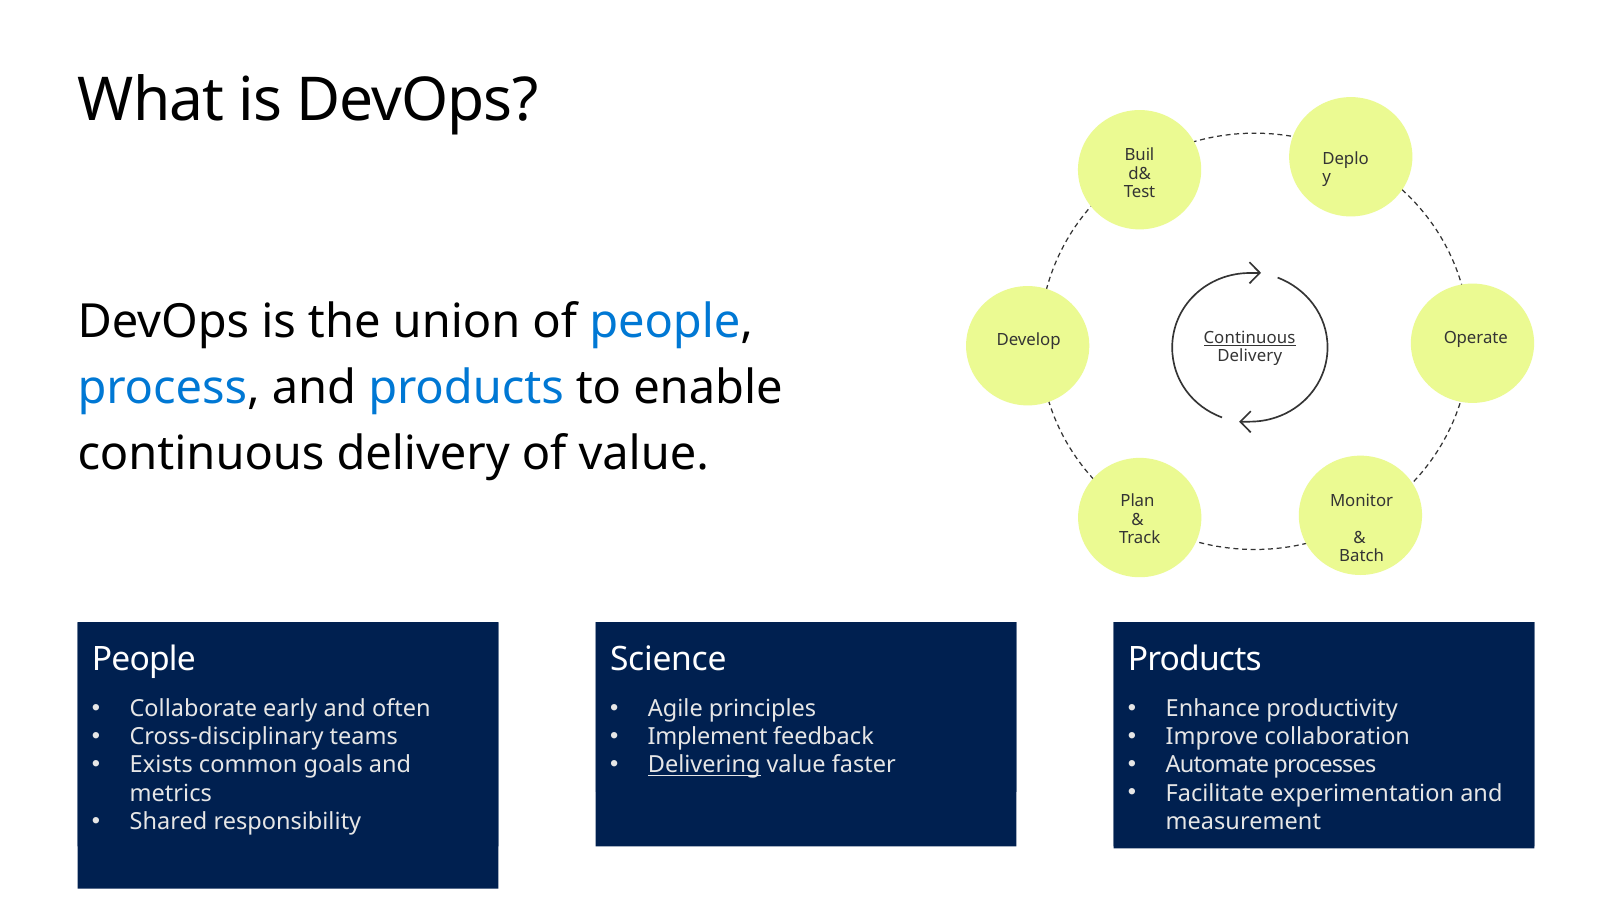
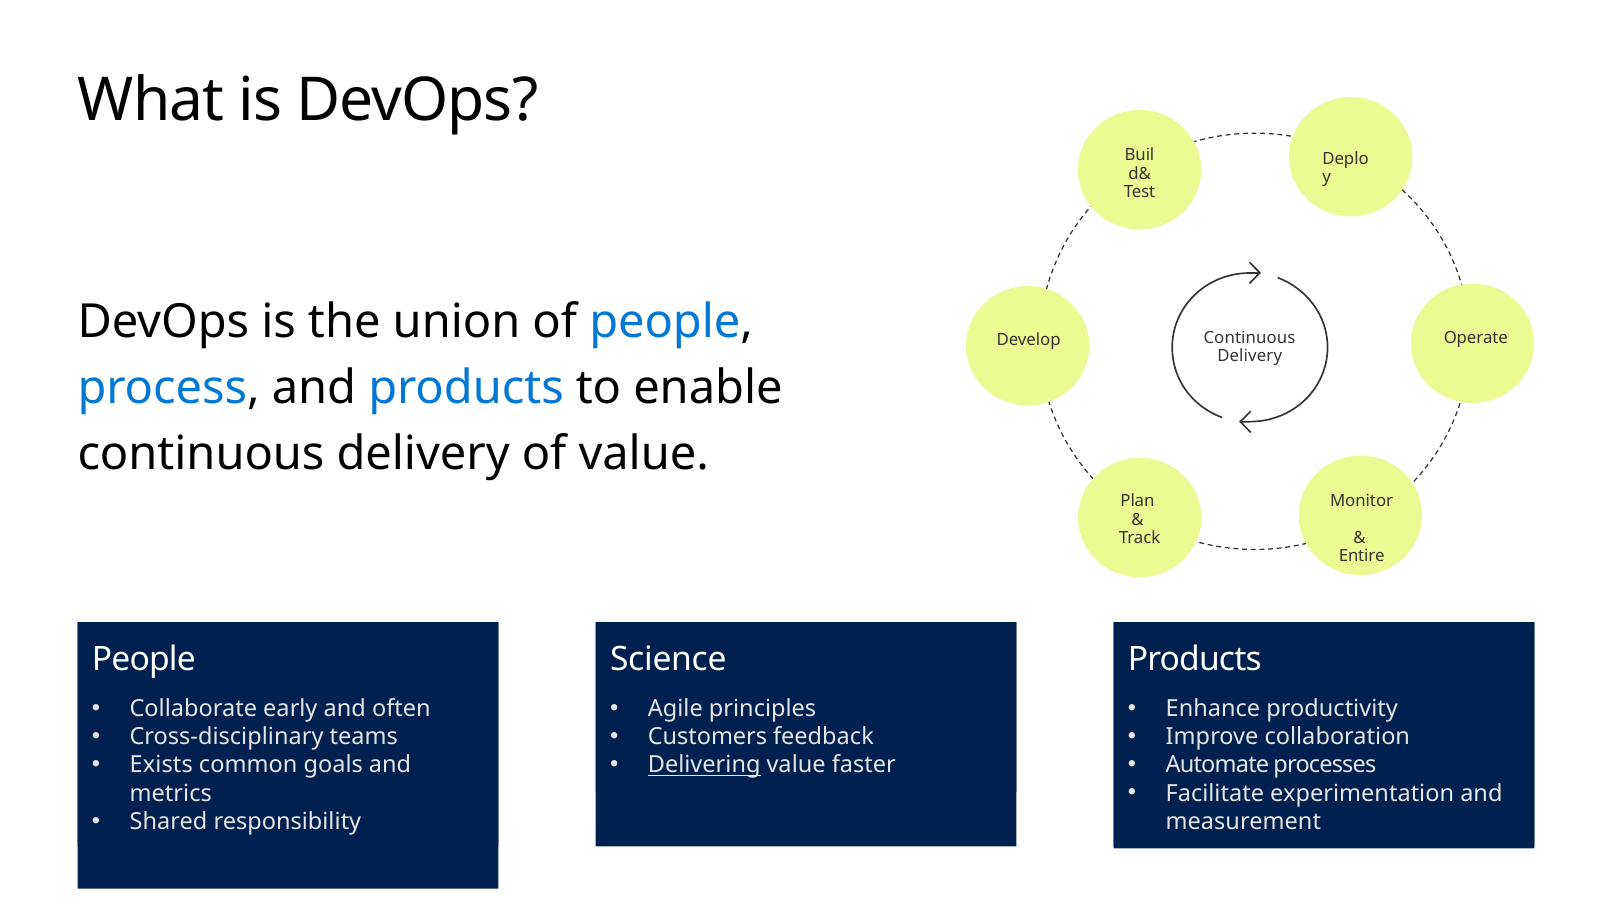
Continuous at (1249, 338) underline: present -> none
Batch: Batch -> Entire
Implement: Implement -> Customers
